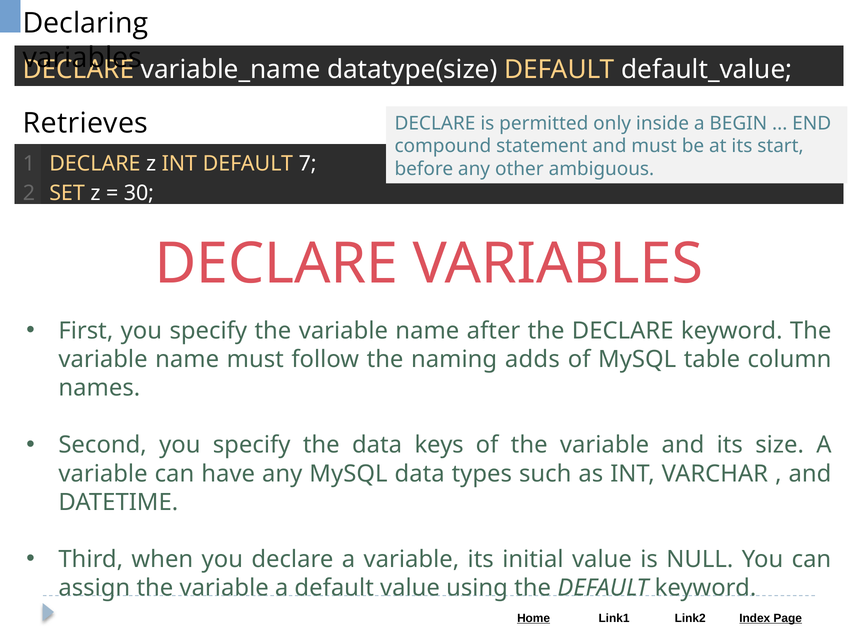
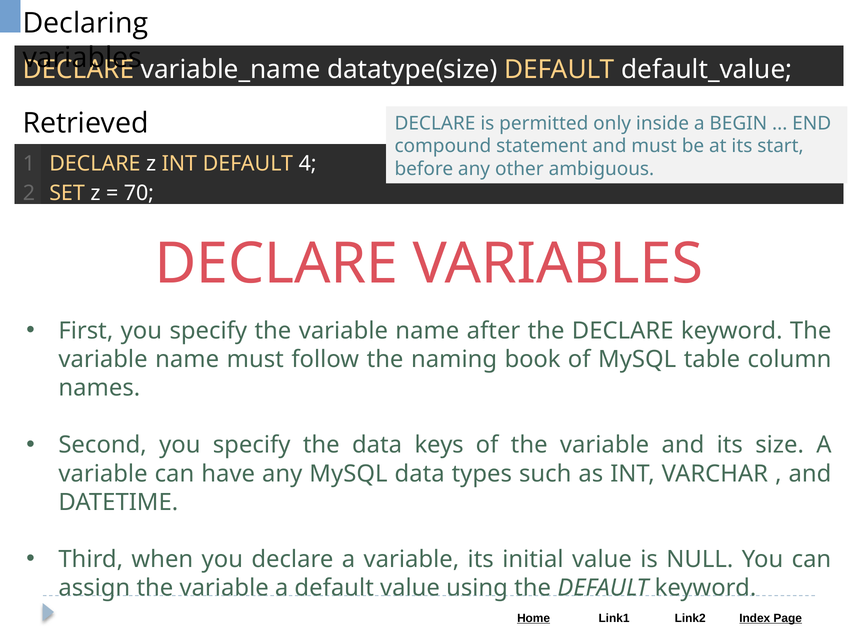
Retrieves: Retrieves -> Retrieved
7: 7 -> 4
30: 30 -> 70
adds: adds -> book
